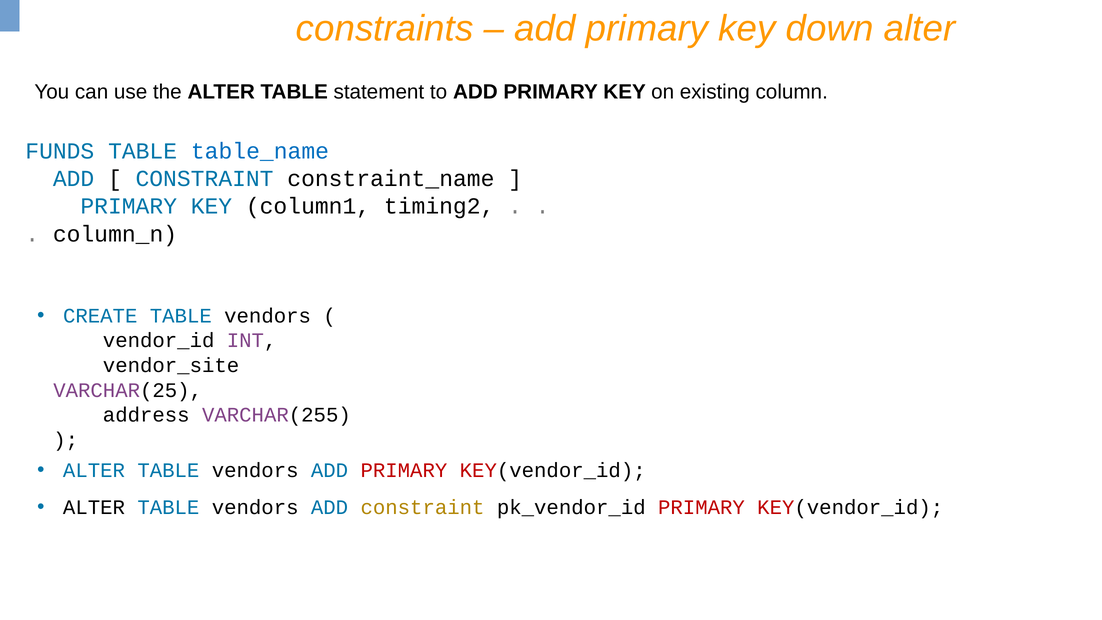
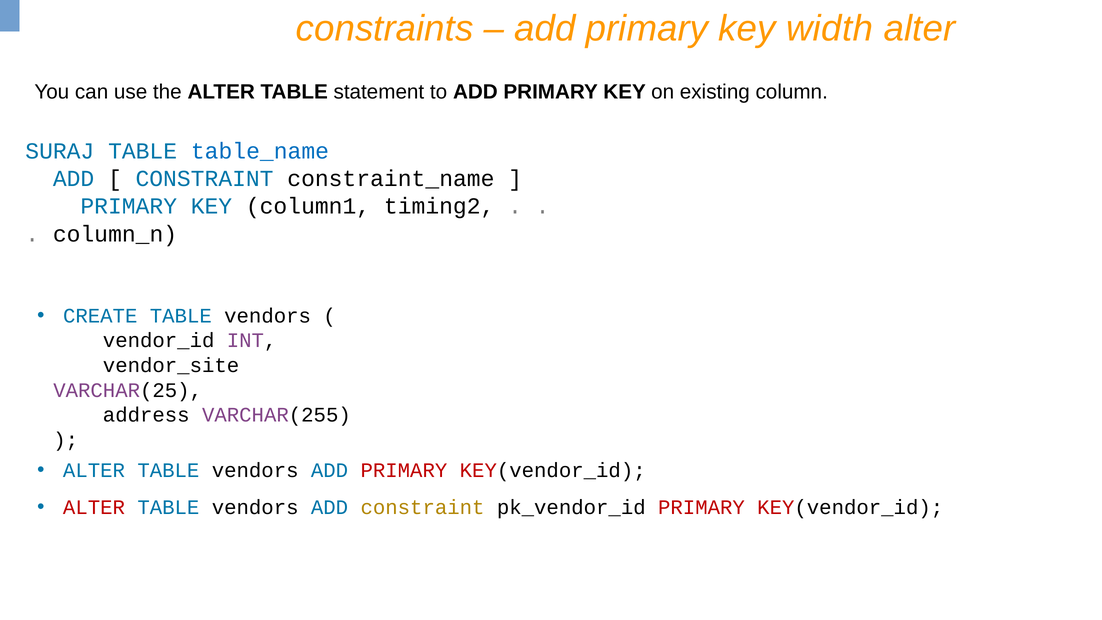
down: down -> width
FUNDS: FUNDS -> SURAJ
ALTER at (94, 508) colour: black -> red
